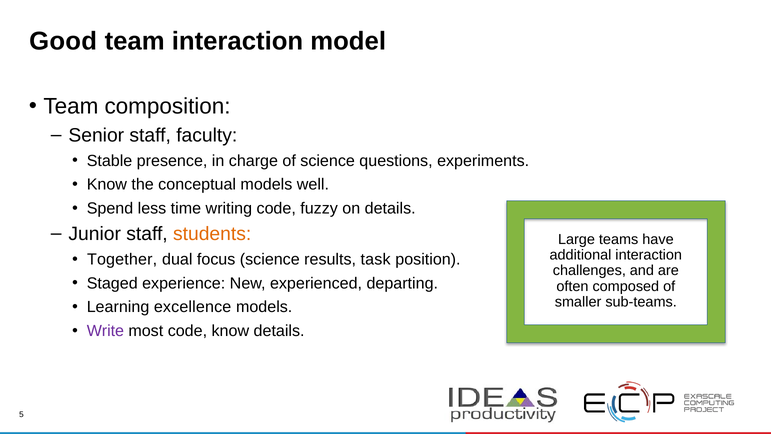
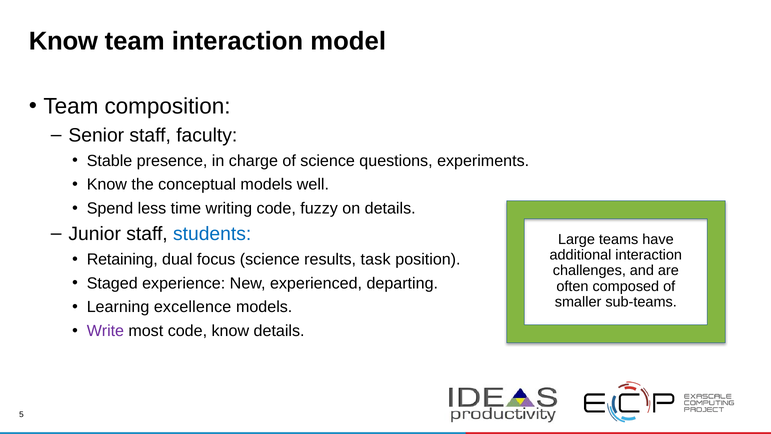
Good at (63, 41): Good -> Know
students colour: orange -> blue
Together: Together -> Retaining
